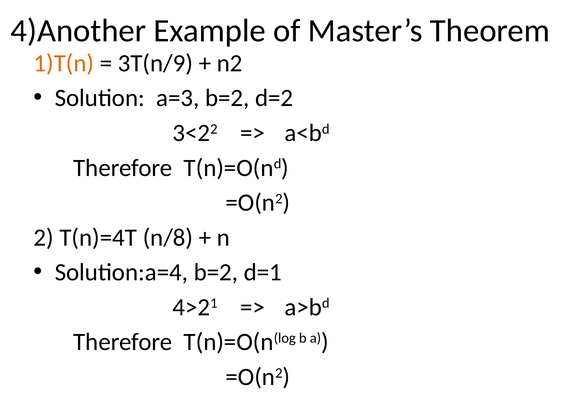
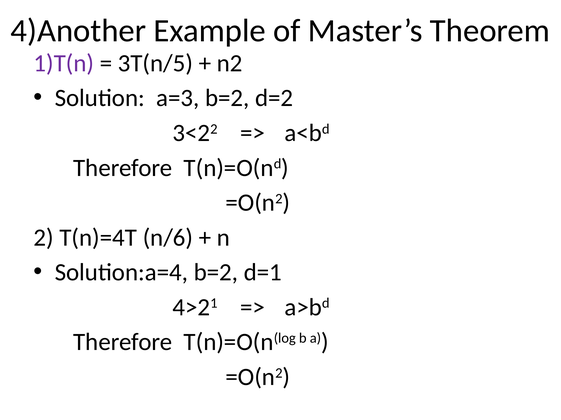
1)T(n colour: orange -> purple
3T(n/9: 3T(n/9 -> 3T(n/5
n/8: n/8 -> n/6
